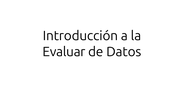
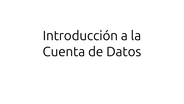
Evaluar: Evaluar -> Cuenta
